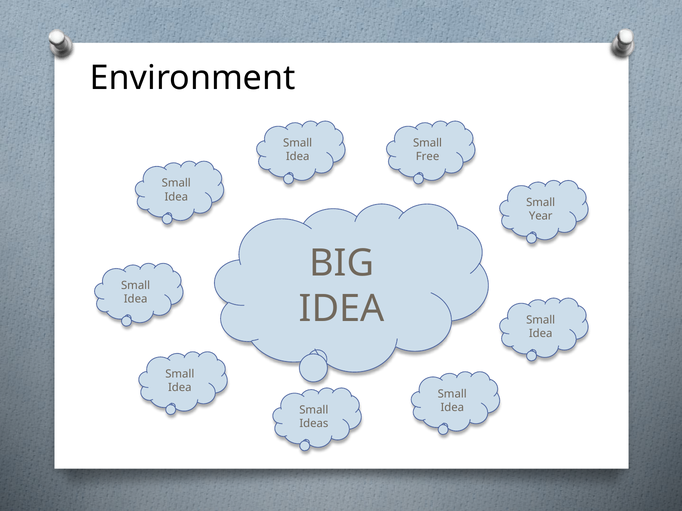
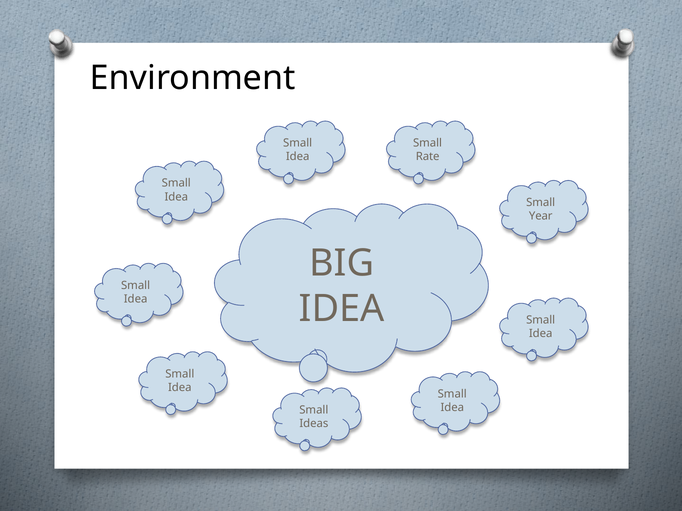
Free: Free -> Rate
